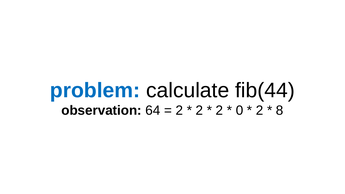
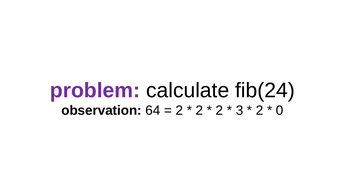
problem colour: blue -> purple
fib(44: fib(44 -> fib(24
0: 0 -> 3
8: 8 -> 0
